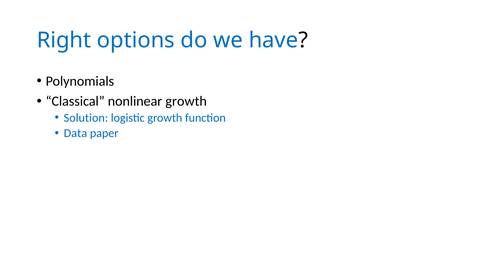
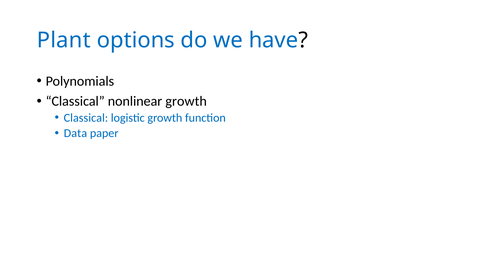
Right: Right -> Plant
Solution at (86, 118): Solution -> Classical
